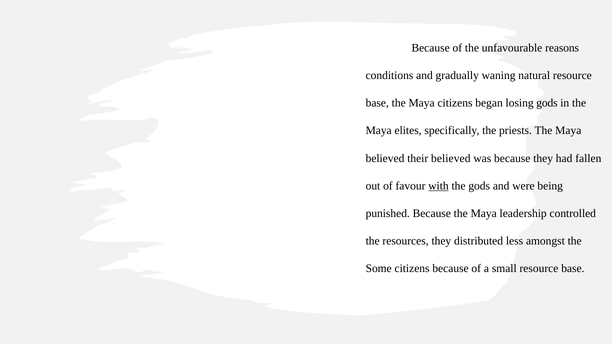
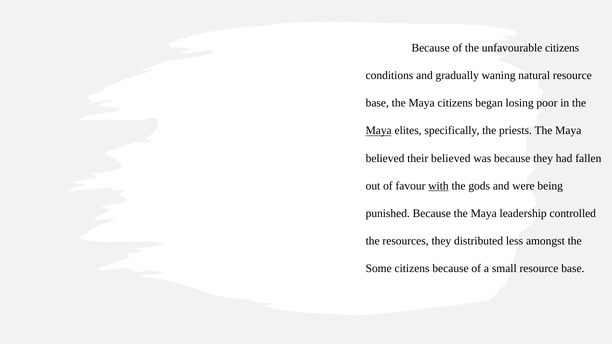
unfavourable reasons: reasons -> citizens
losing gods: gods -> poor
Maya at (379, 131) underline: none -> present
